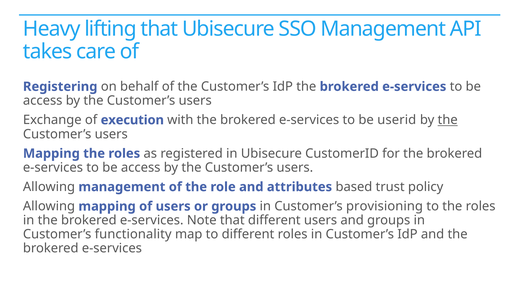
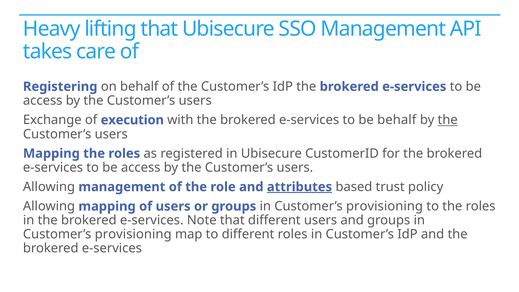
be userid: userid -> behalf
attributes underline: none -> present
functionality at (133, 234): functionality -> provisioning
